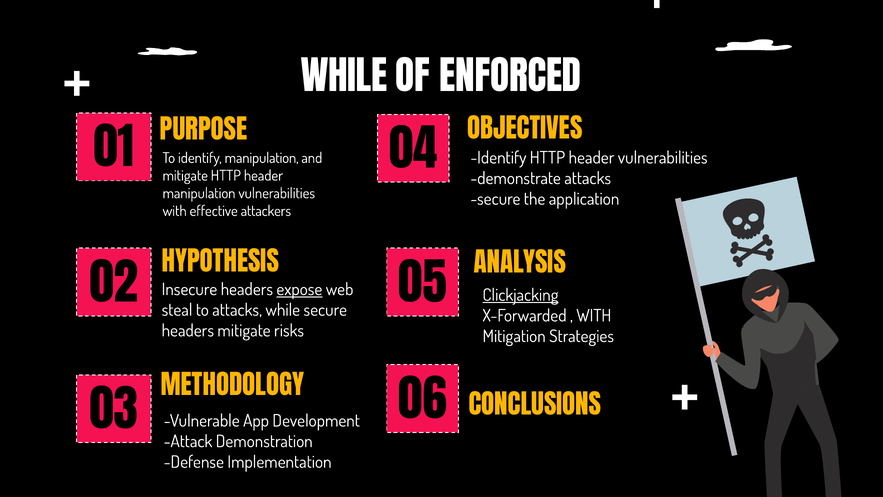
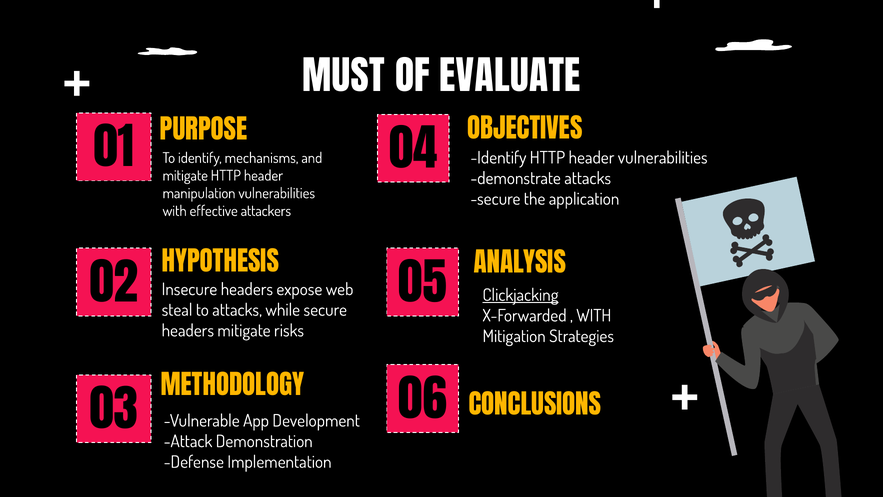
WHILE at (344, 78): WHILE -> MUST
ENFORCED: ENFORCED -> EVALUATE
identify manipulation: manipulation -> mechanisms
expose underline: present -> none
